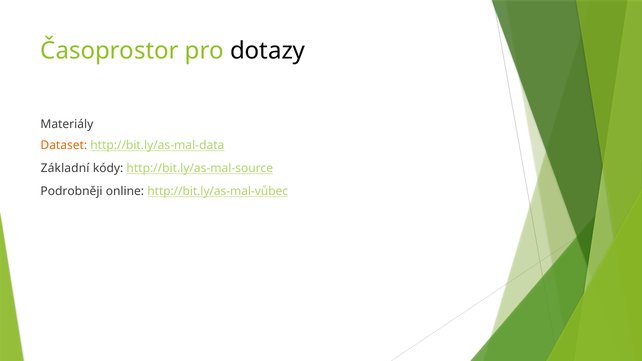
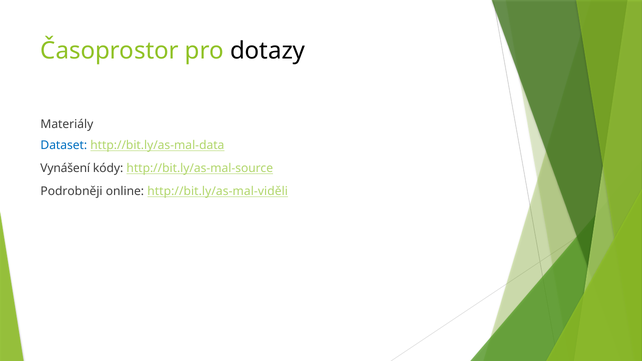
Dataset colour: orange -> blue
Základní: Základní -> Vynášení
http://bit.ly/as-mal-vůbec: http://bit.ly/as-mal-vůbec -> http://bit.ly/as-mal-viděli
